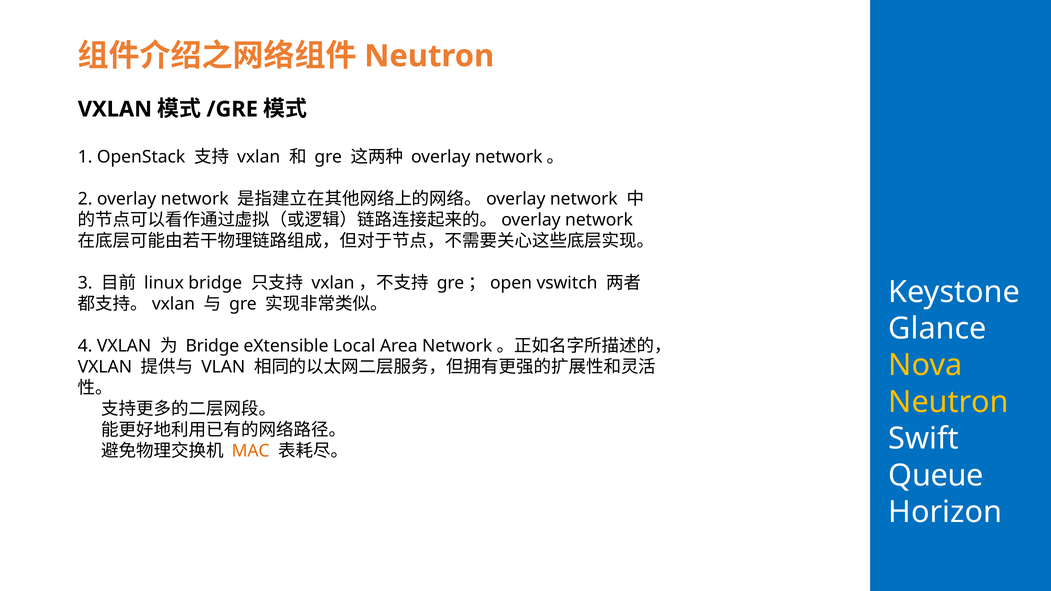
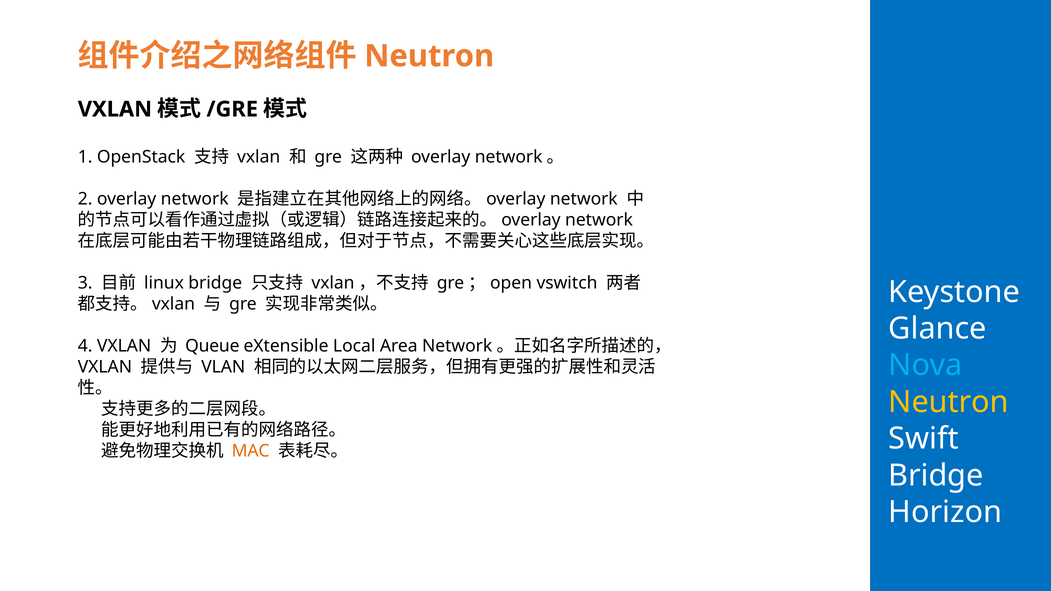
Bridge at (212, 346): Bridge -> Queue
Nova colour: yellow -> light blue
Queue at (936, 476): Queue -> Bridge
